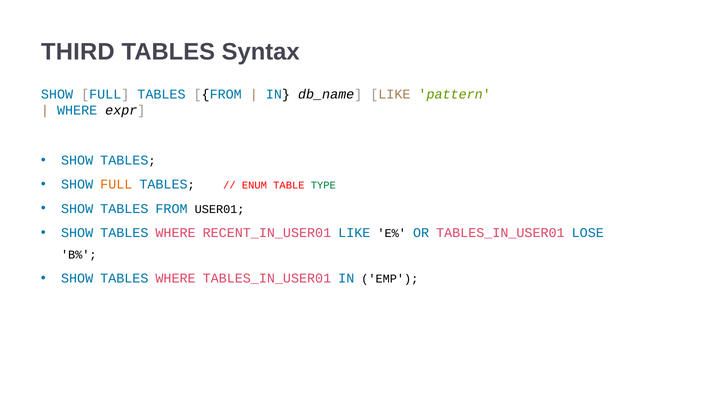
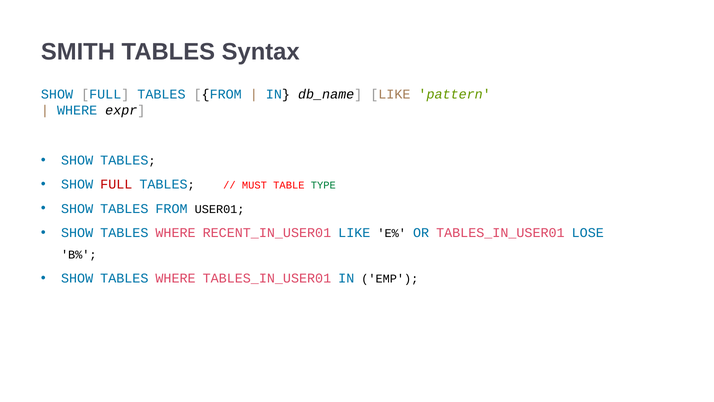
THIRD: THIRD -> SMITH
FULL at (116, 184) colour: orange -> red
ENUM: ENUM -> MUST
